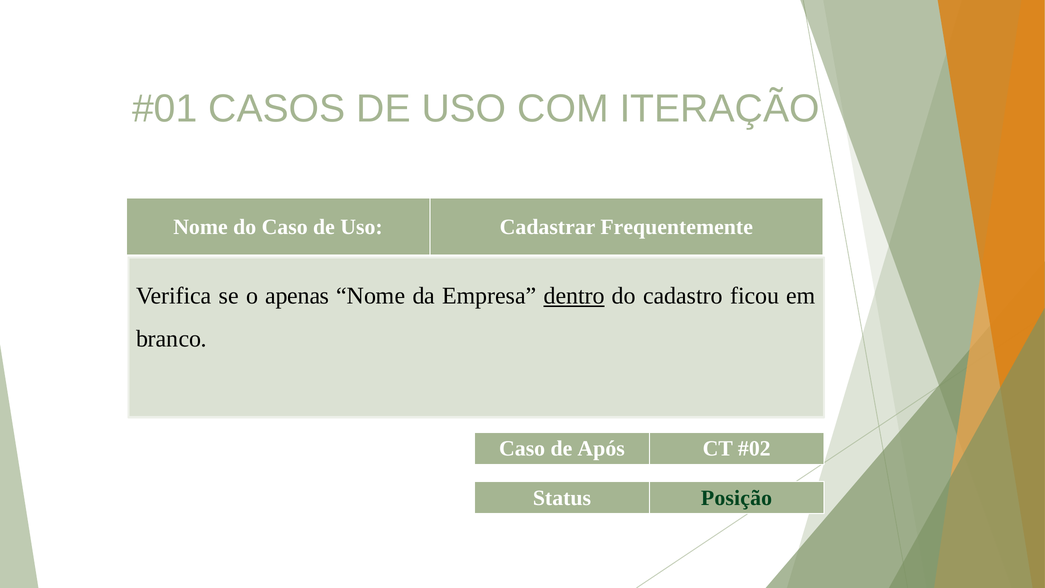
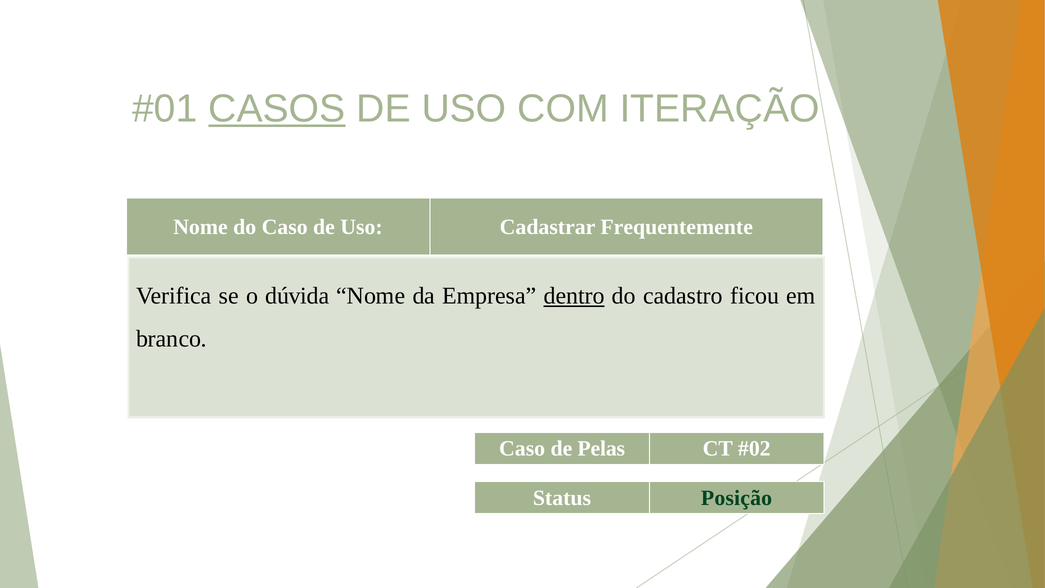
CASOS underline: none -> present
apenas: apenas -> dúvida
Após: Após -> Pelas
